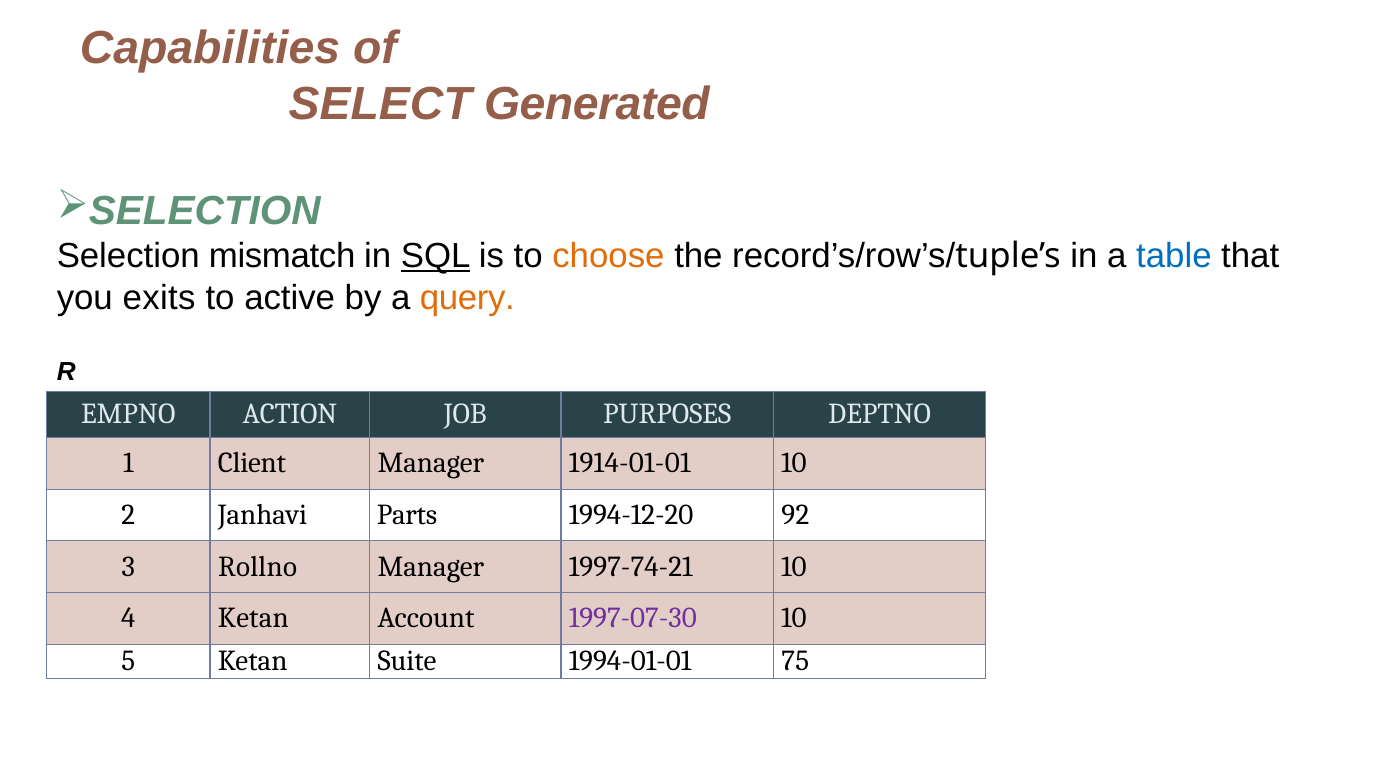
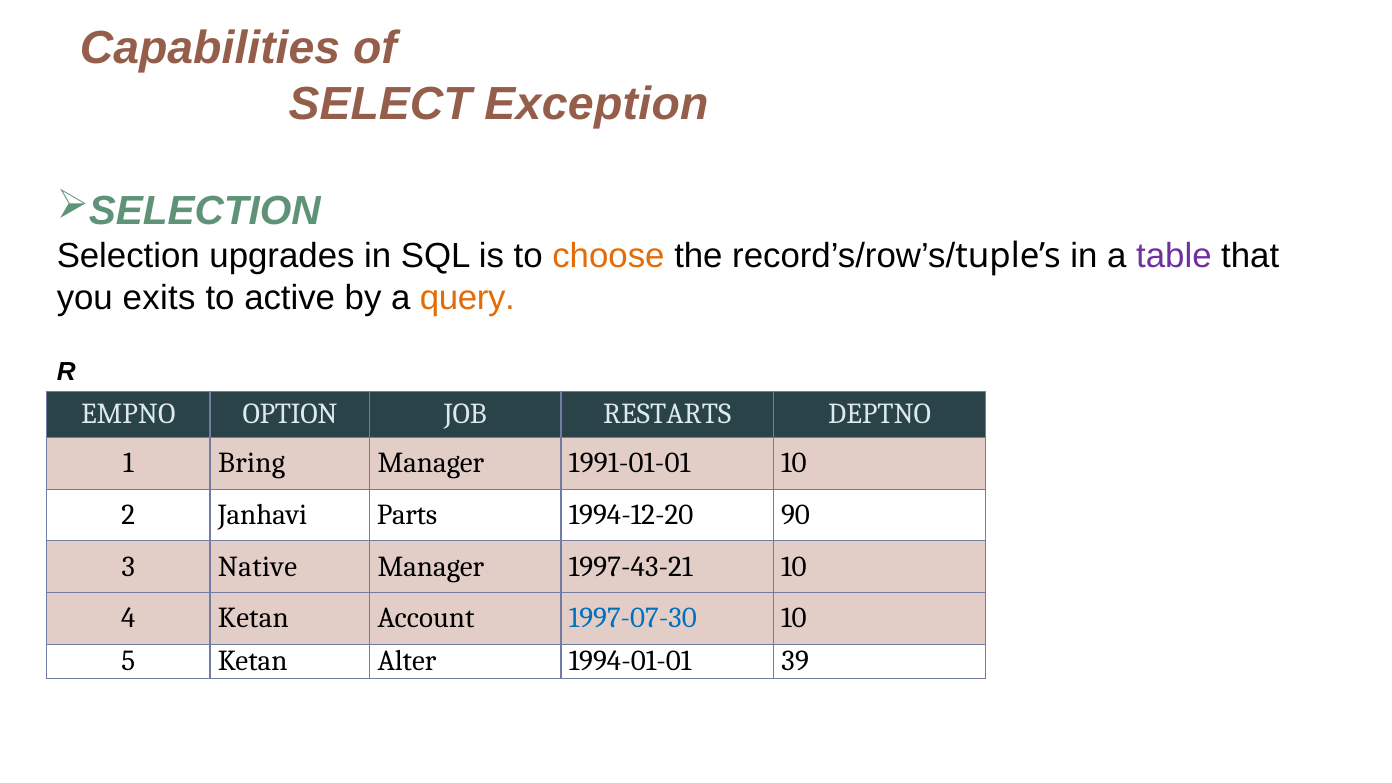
Generated: Generated -> Exception
mismatch: mismatch -> upgrades
SQL underline: present -> none
table colour: blue -> purple
ACTION: ACTION -> OPTION
PURPOSES: PURPOSES -> RESTARTS
Client: Client -> Bring
1914-01-01: 1914-01-01 -> 1991-01-01
92: 92 -> 90
Rollno: Rollno -> Native
1997-74-21: 1997-74-21 -> 1997-43-21
1997-07-30 colour: purple -> blue
Suite: Suite -> Alter
75: 75 -> 39
